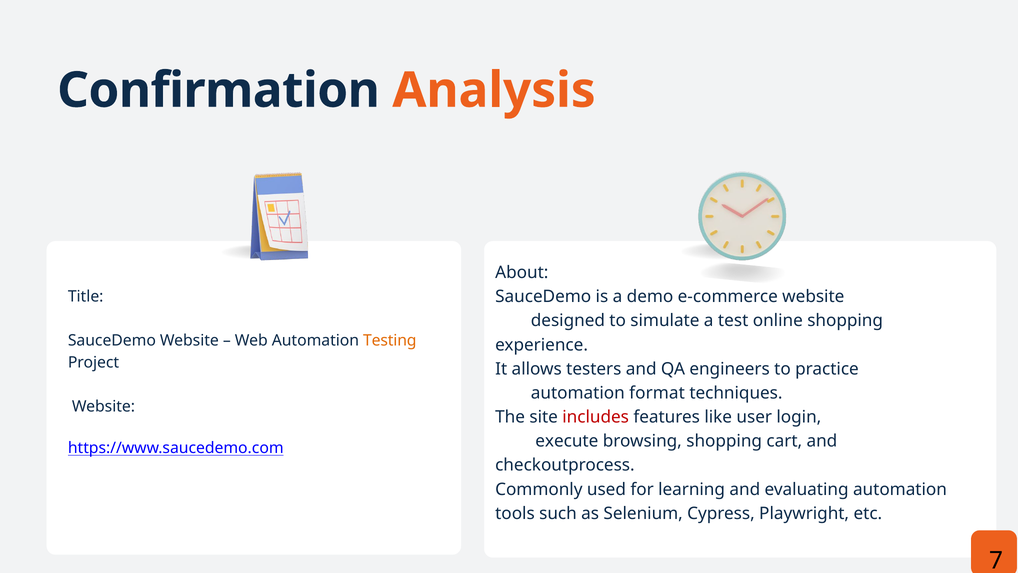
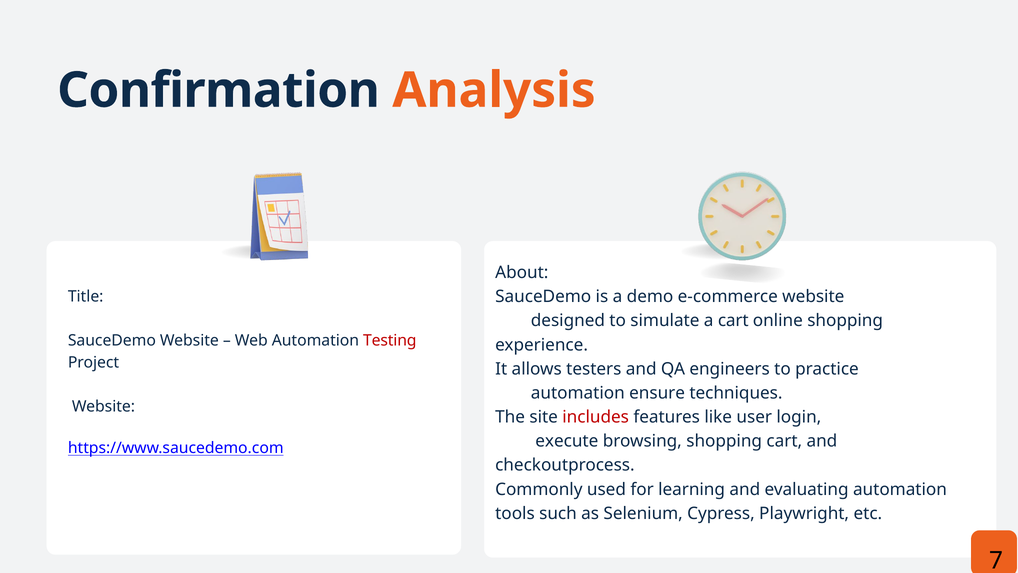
a test: test -> cart
Testing colour: orange -> red
format: format -> ensure
